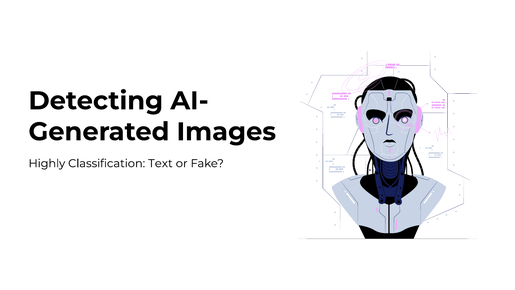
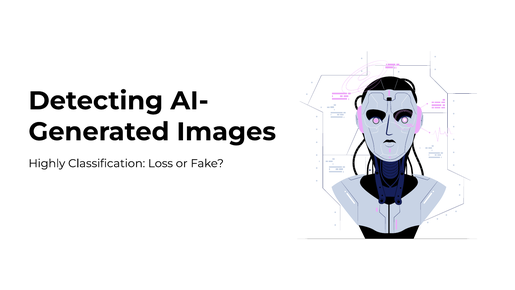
Text: Text -> Loss
